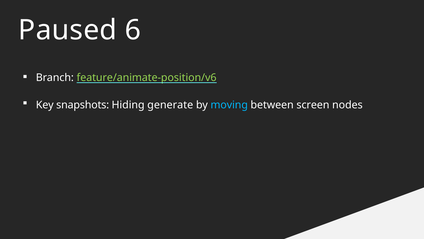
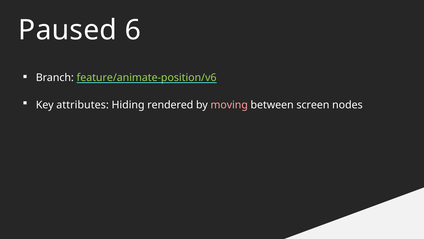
snapshots: snapshots -> attributes
generate: generate -> rendered
moving colour: light blue -> pink
